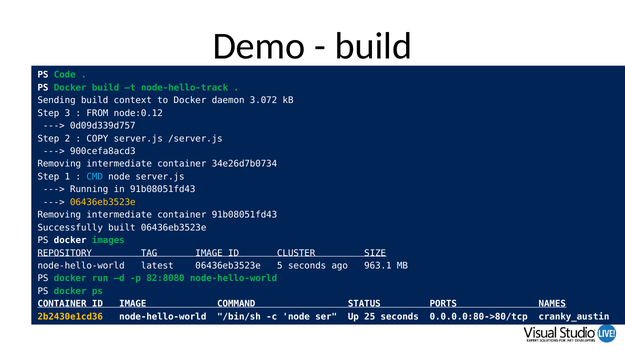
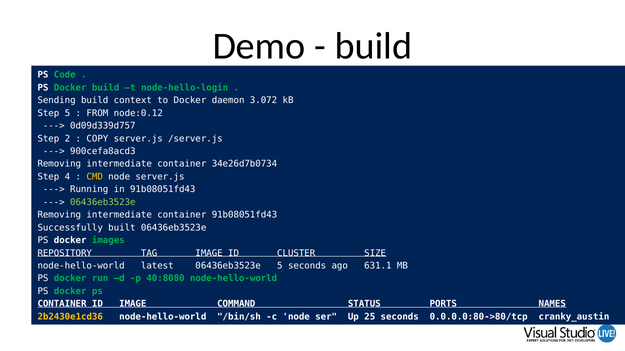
node-hello-track: node-hello-track -> node-hello-login
Step 3: 3 -> 5
1: 1 -> 4
CMD colour: light blue -> yellow
06436eb3523e at (103, 202) colour: yellow -> light green
963.1: 963.1 -> 631.1
82:8080: 82:8080 -> 40:8080
